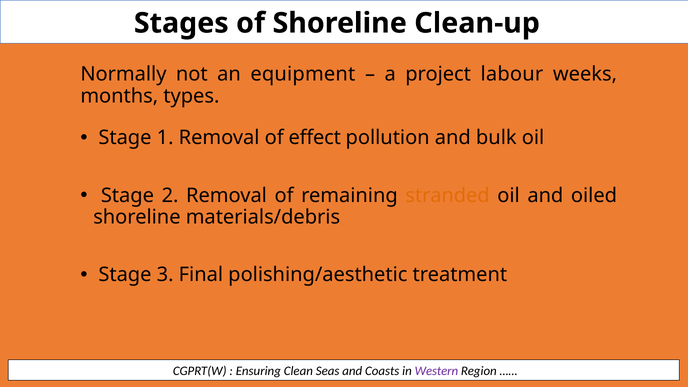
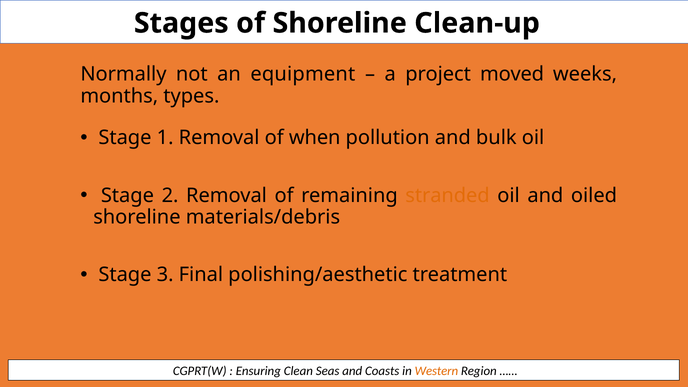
labour: labour -> moved
effect: effect -> when
Western colour: purple -> orange
